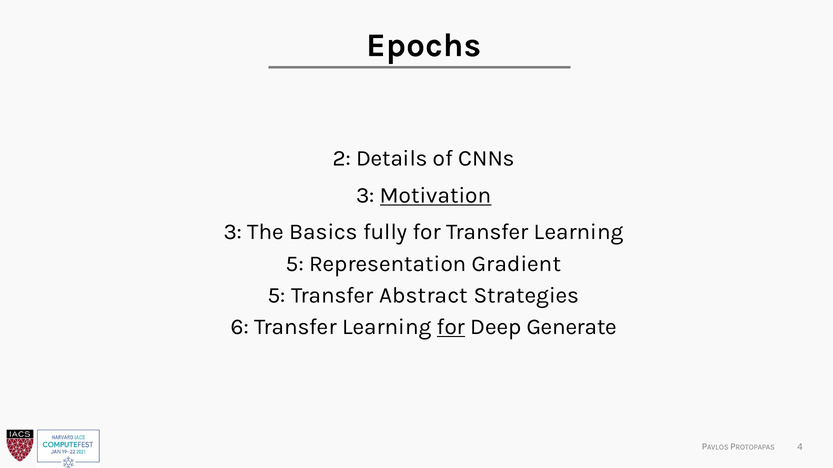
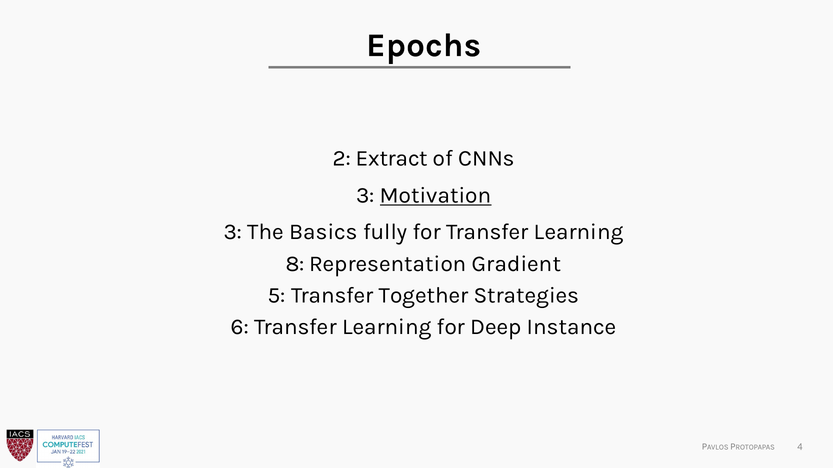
Details: Details -> Extract
5 at (295, 264): 5 -> 8
Abstract: Abstract -> Together
for at (451, 327) underline: present -> none
Generate: Generate -> Instance
